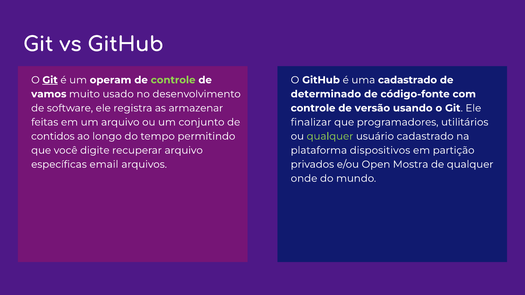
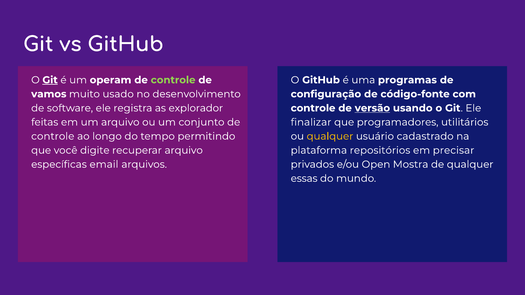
uma cadastrado: cadastrado -> programas
determinado: determinado -> configuração
armazenar: armazenar -> explorador
versão underline: none -> present
contidos at (53, 136): contidos -> controle
qualquer at (330, 136) colour: light green -> yellow
dispositivos: dispositivos -> repositórios
partição: partição -> precisar
onde: onde -> essas
